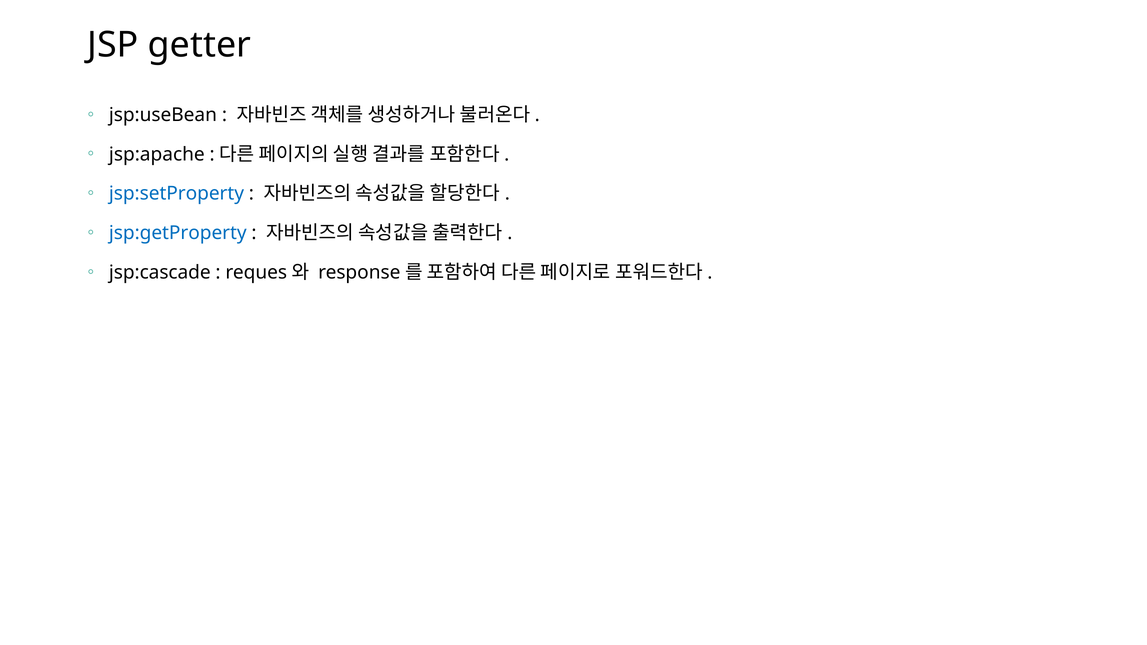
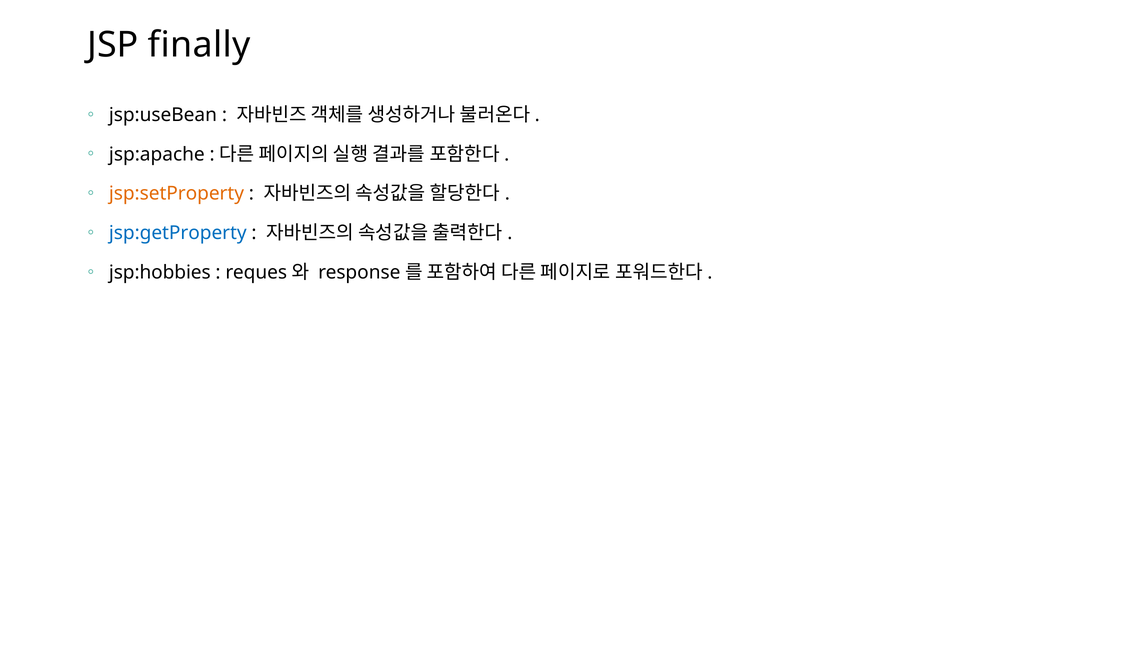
getter: getter -> finally
jsp:setProperty colour: blue -> orange
jsp:cascade: jsp:cascade -> jsp:hobbies
